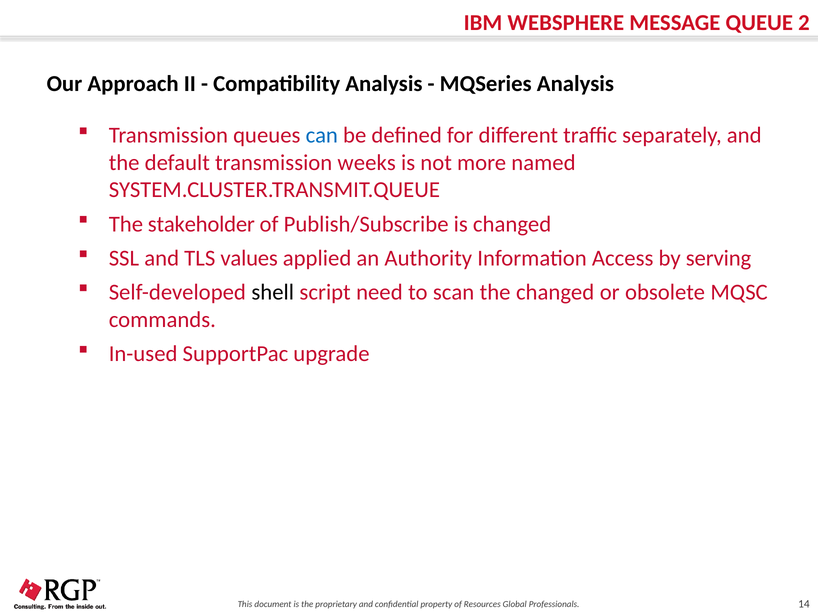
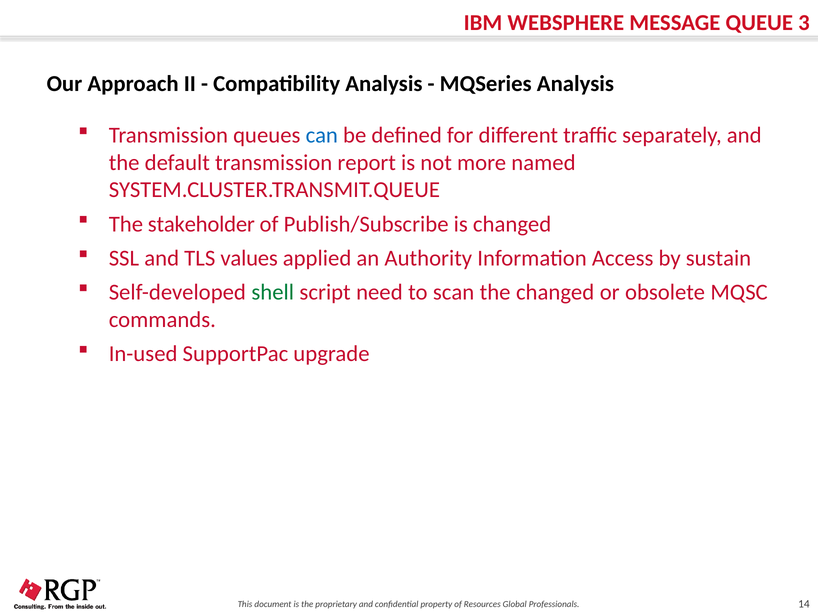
2: 2 -> 3
weeks: weeks -> report
serving: serving -> sustain
shell colour: black -> green
